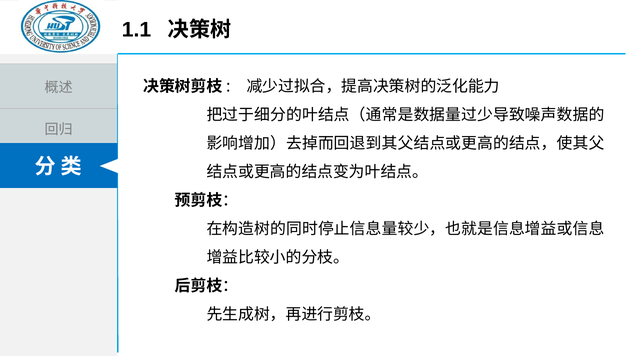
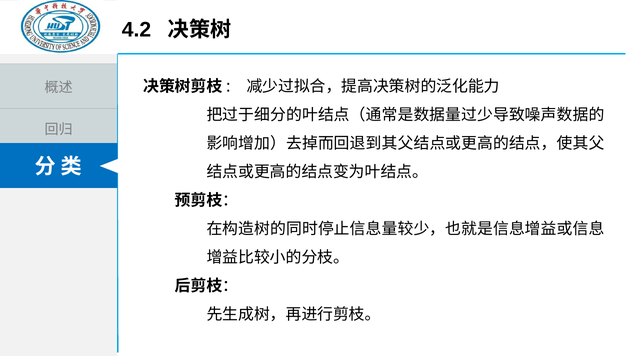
1.1: 1.1 -> 4.2
